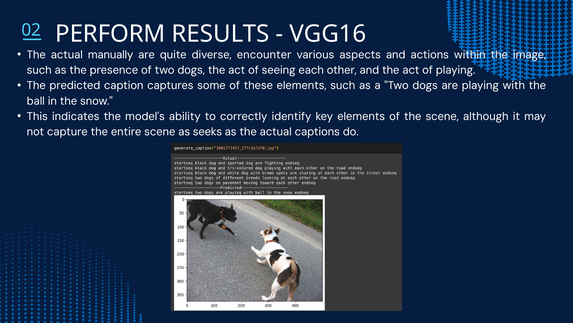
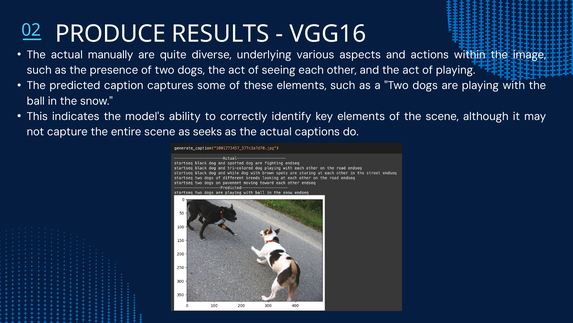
PERFORM: PERFORM -> PRODUCE
encounter: encounter -> underlying
